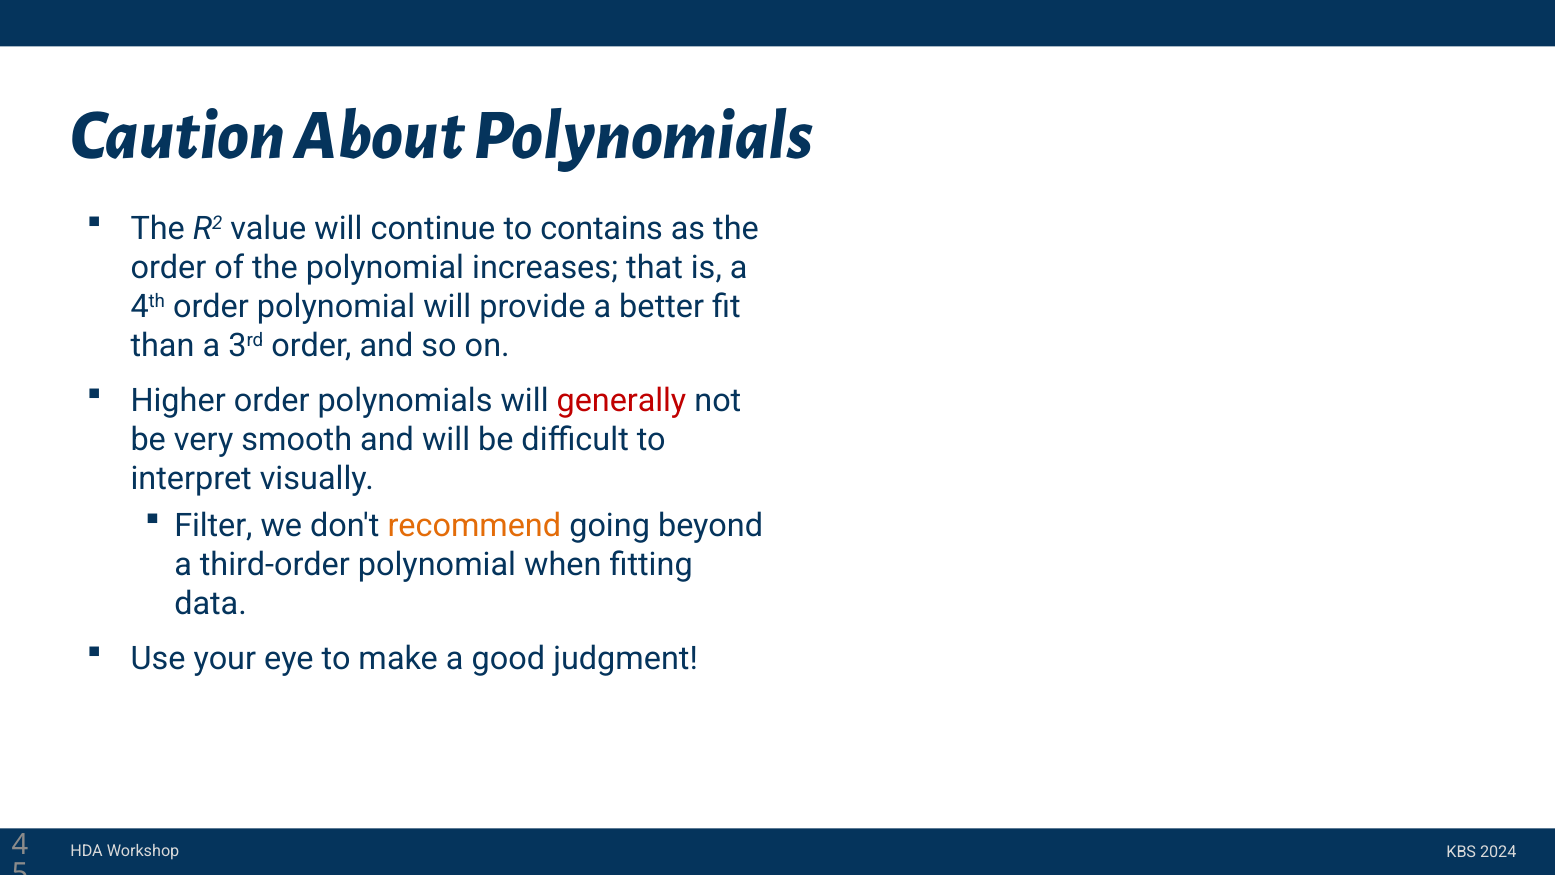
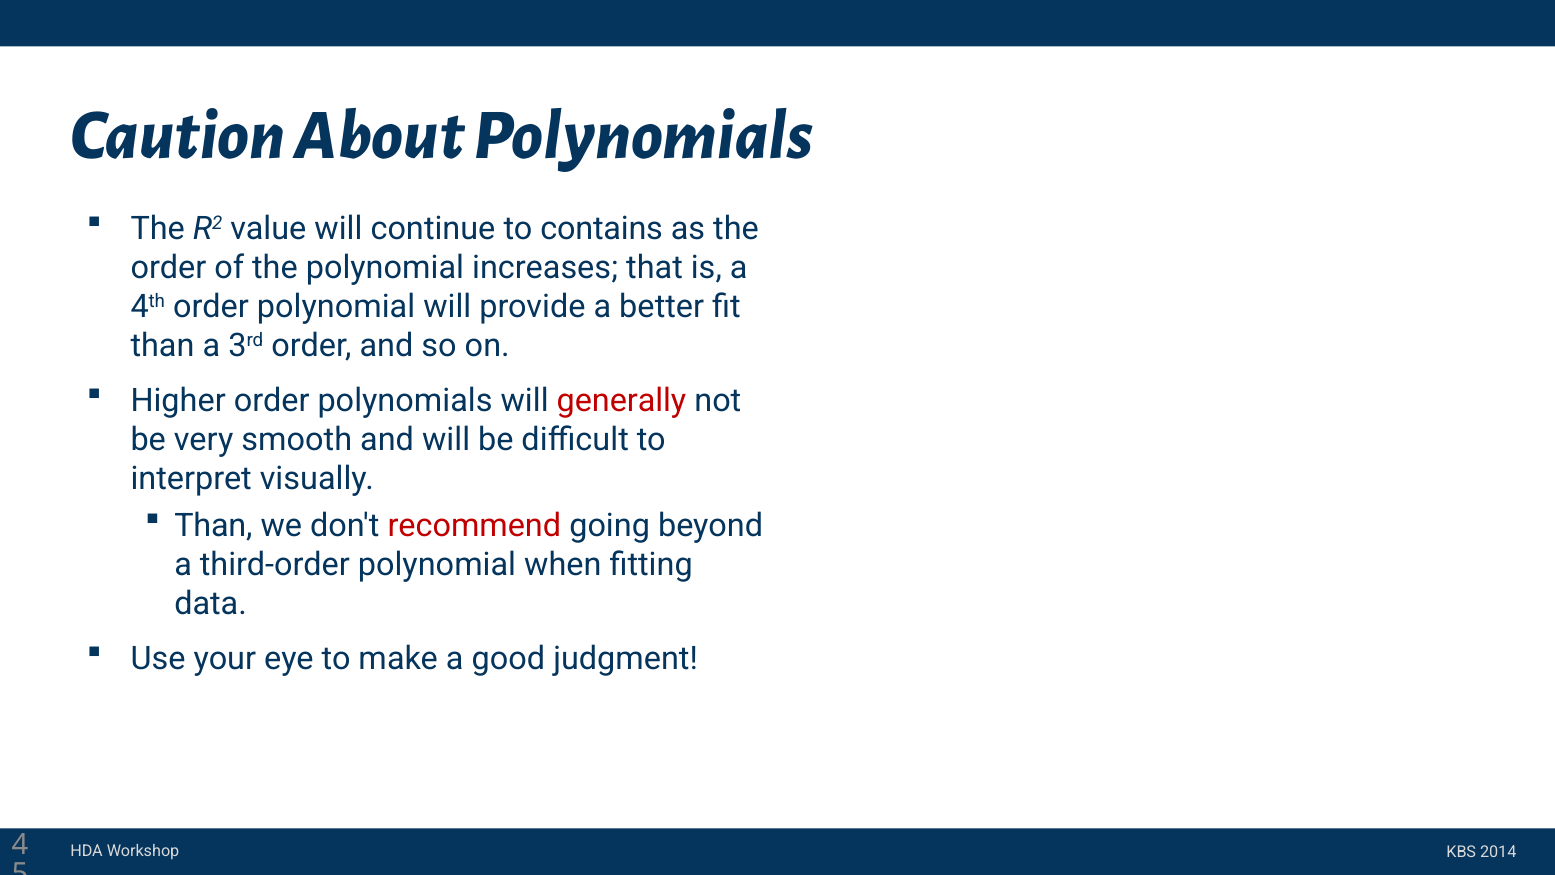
Filter at (213, 525): Filter -> Than
recommend colour: orange -> red
2024: 2024 -> 2014
